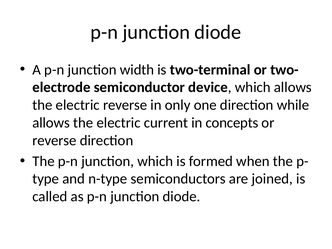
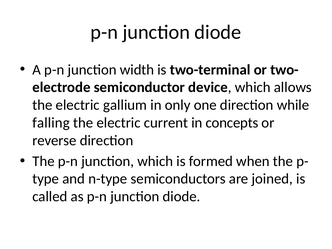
electric reverse: reverse -> gallium
allows at (51, 123): allows -> falling
